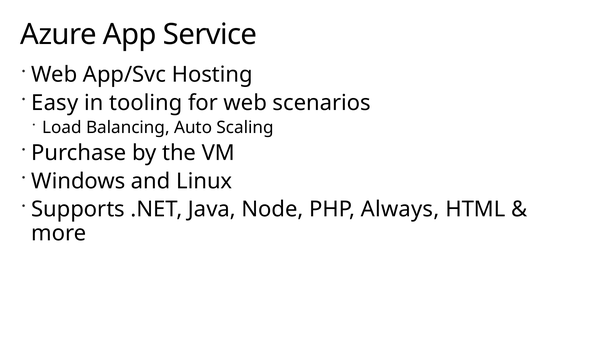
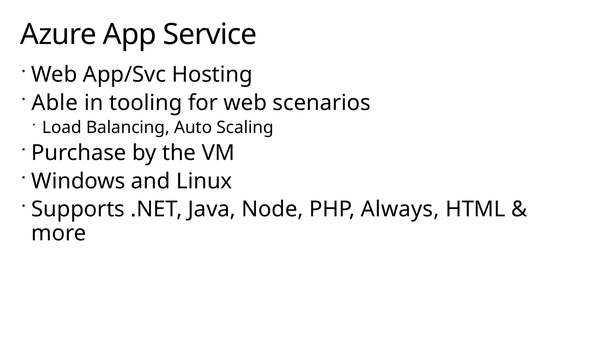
Easy: Easy -> Able
